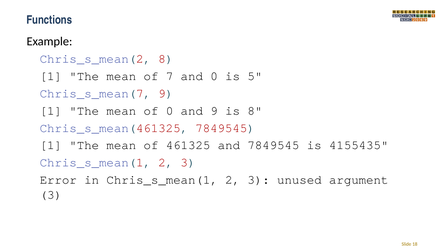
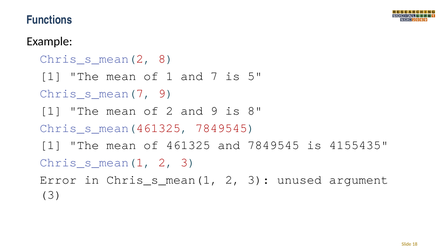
of 7: 7 -> 1
and 0: 0 -> 7
of 0: 0 -> 2
